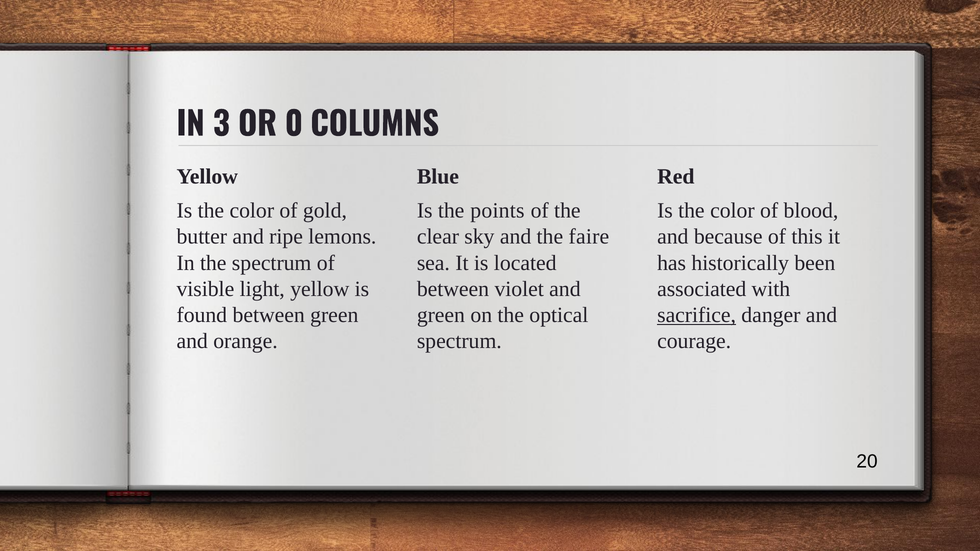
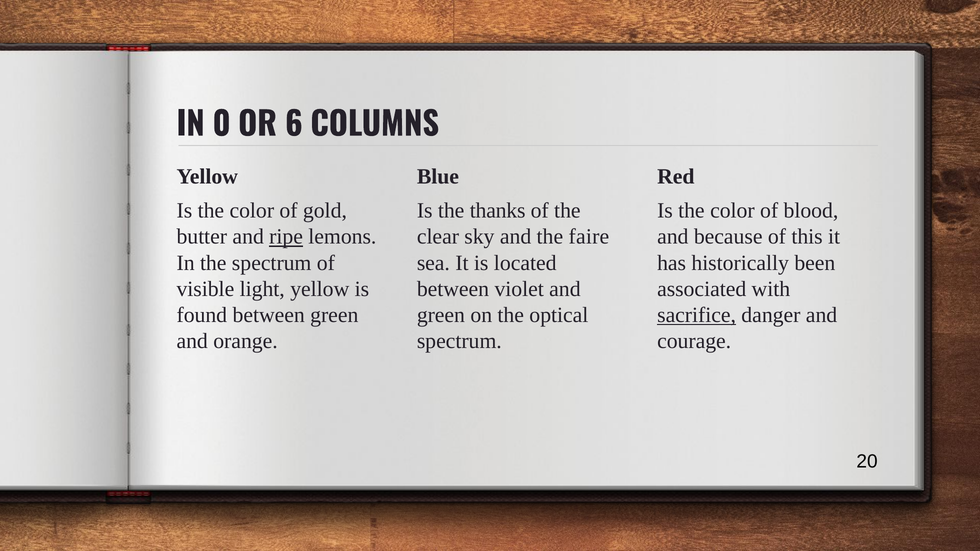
3: 3 -> 0
0: 0 -> 6
points: points -> thanks
ripe underline: none -> present
